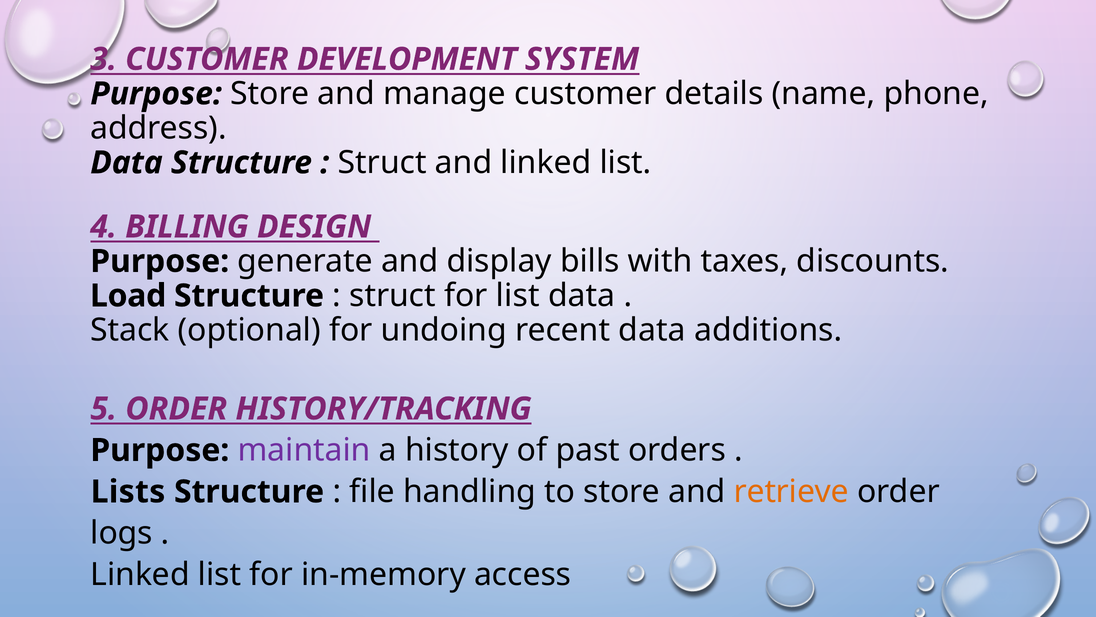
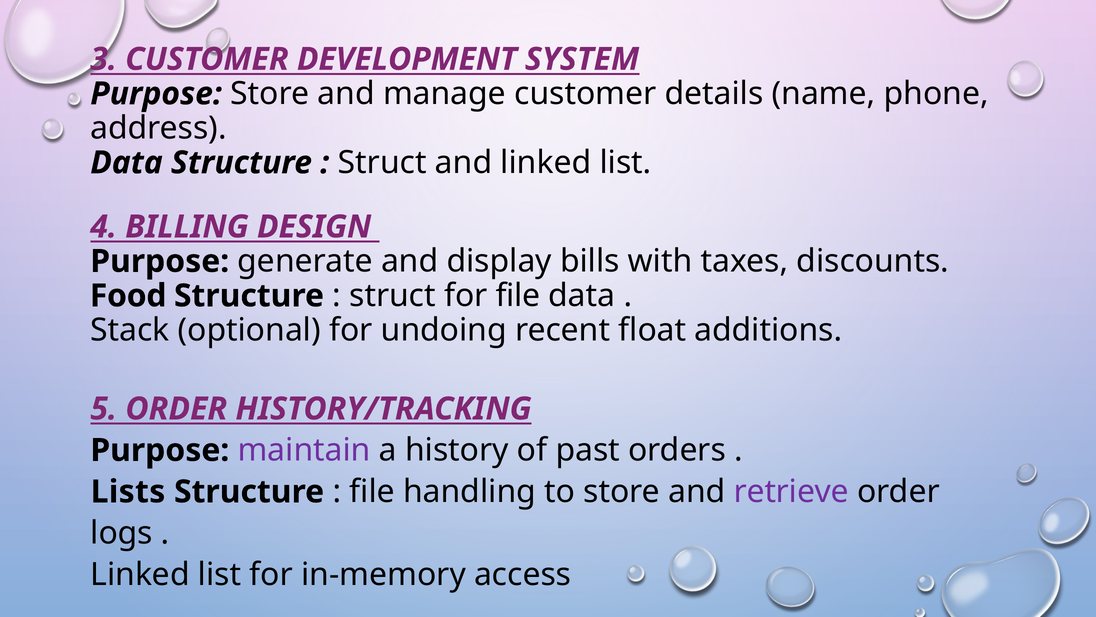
Load: Load -> Food
for list: list -> file
recent data: data -> float
retrieve colour: orange -> purple
